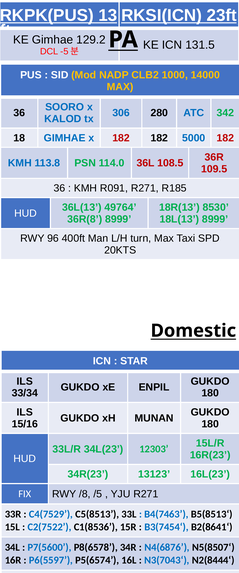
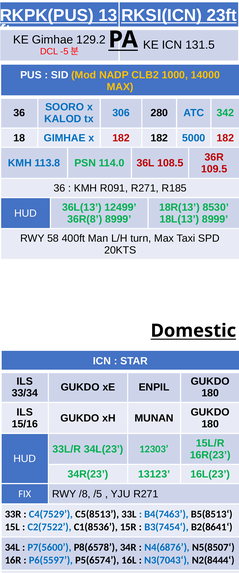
49764: 49764 -> 12499
96: 96 -> 58
